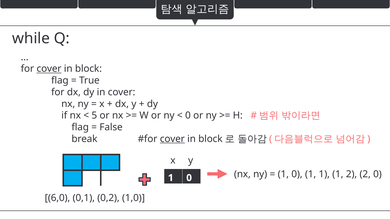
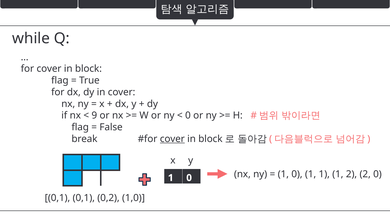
cover at (49, 69) underline: present -> none
5: 5 -> 9
6,0 at (57, 198): 6,0 -> 0,1
